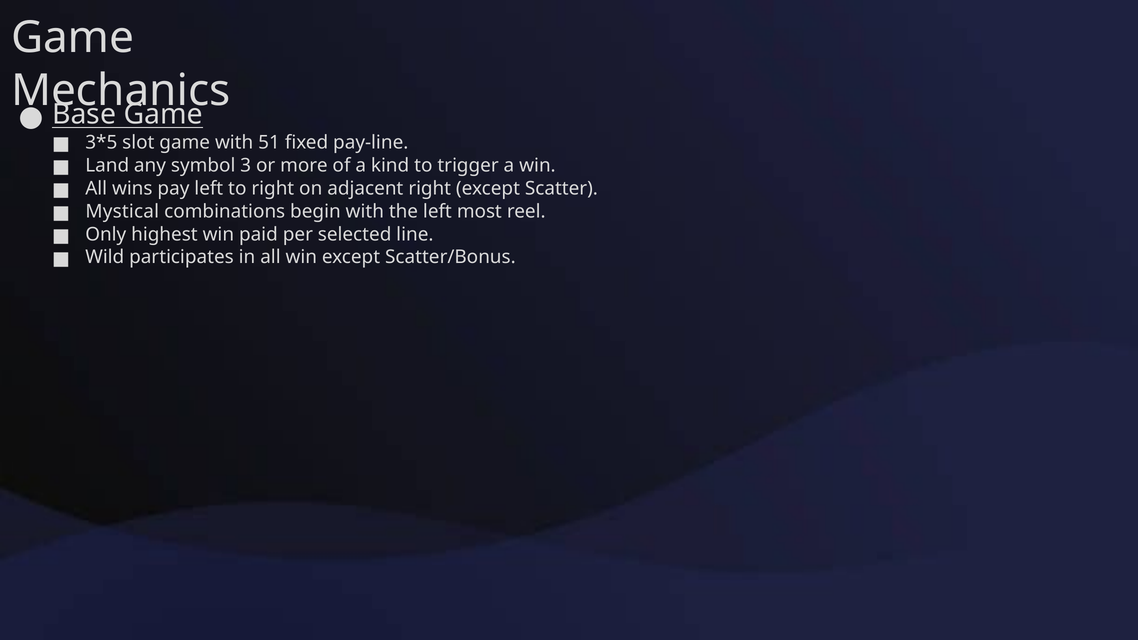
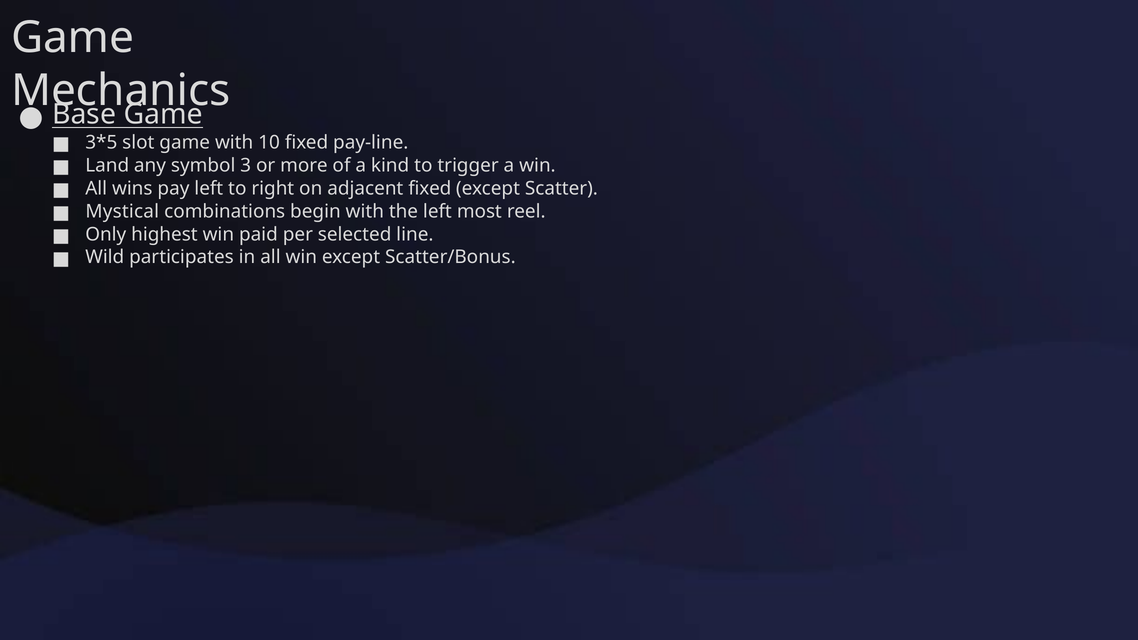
51: 51 -> 10
adjacent right: right -> fixed
